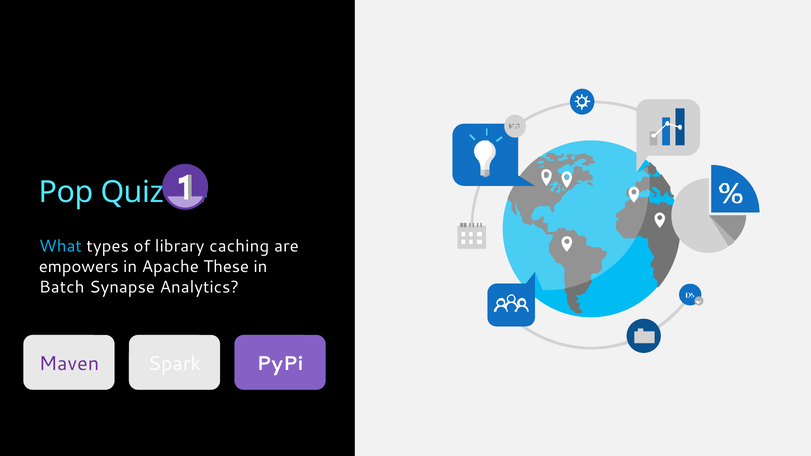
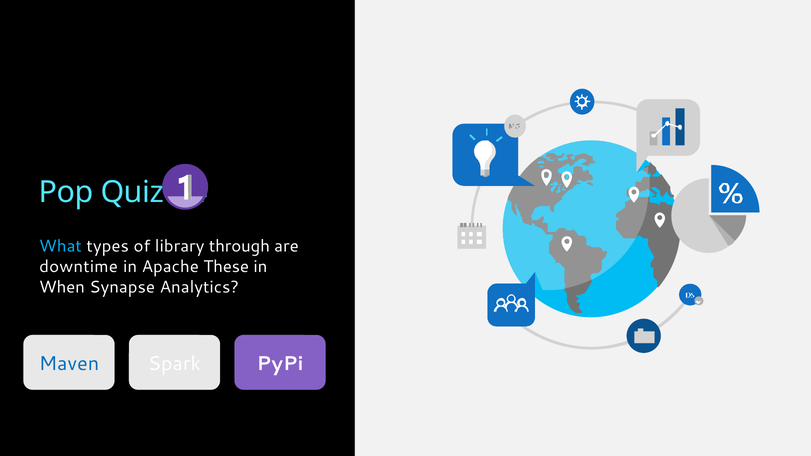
caching: caching -> through
empowers: empowers -> downtime
Batch: Batch -> When
Maven colour: purple -> blue
